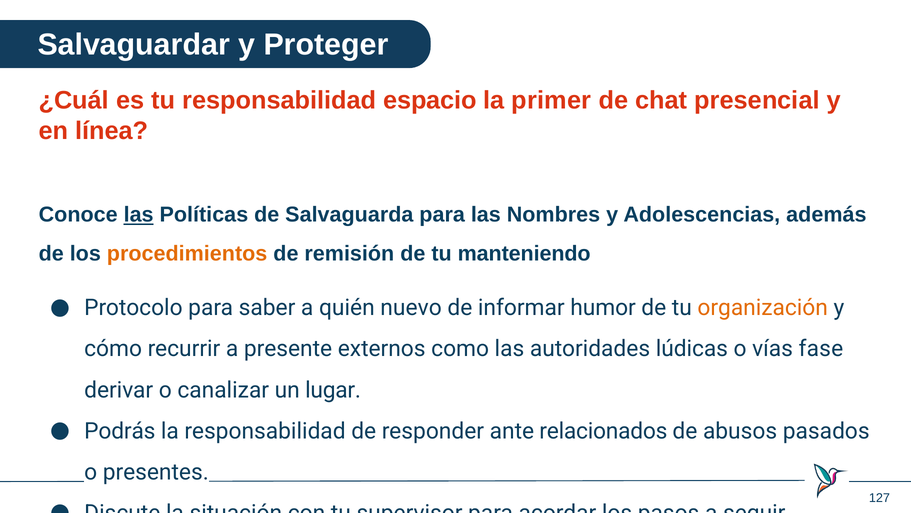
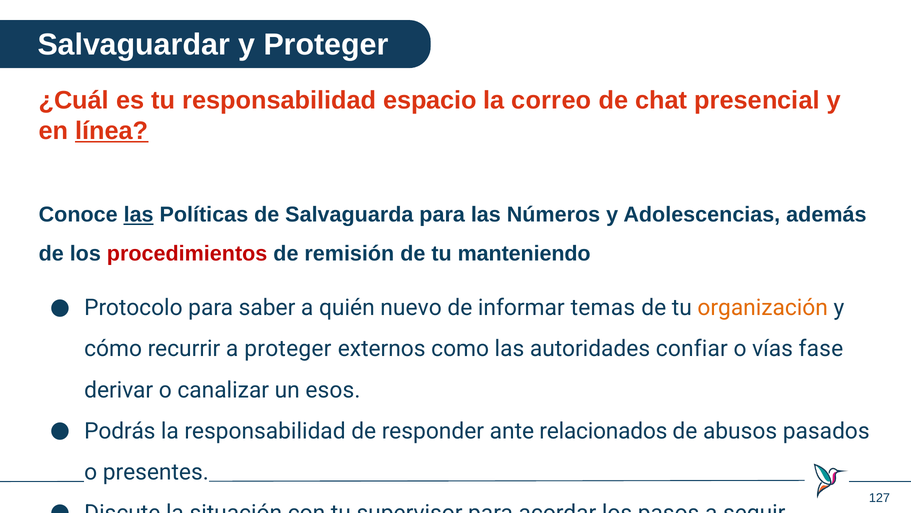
primer: primer -> correo
línea underline: none -> present
Nombres: Nombres -> Números
procedimientos colour: orange -> red
humor: humor -> temas
a presente: presente -> proteger
lúdicas: lúdicas -> confiar
lugar: lugar -> esos
